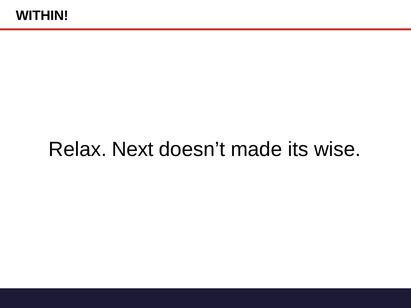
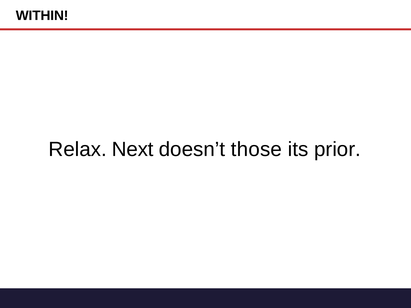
made: made -> those
wise: wise -> prior
